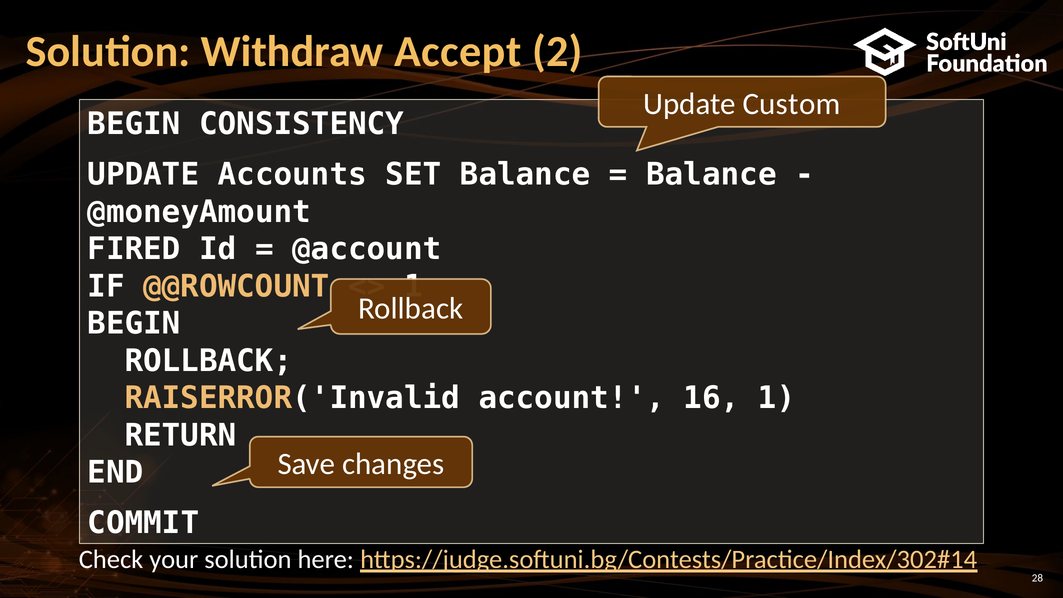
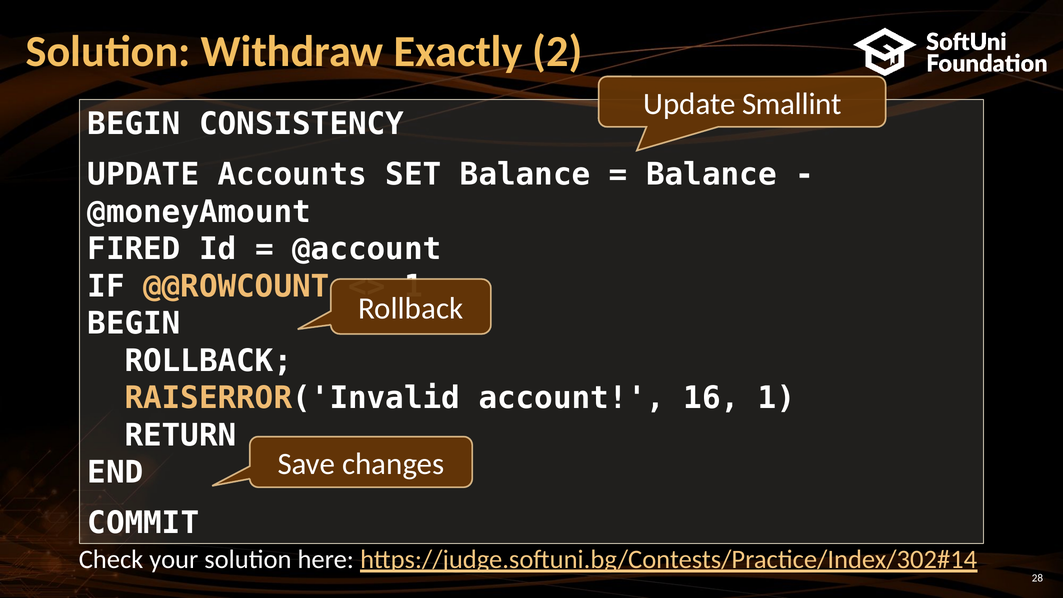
Accept: Accept -> Exactly
Custom: Custom -> Smallint
